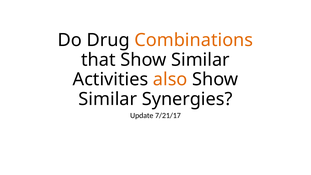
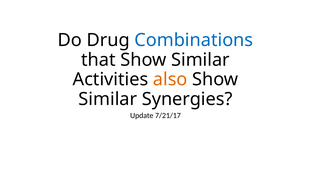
Combinations colour: orange -> blue
